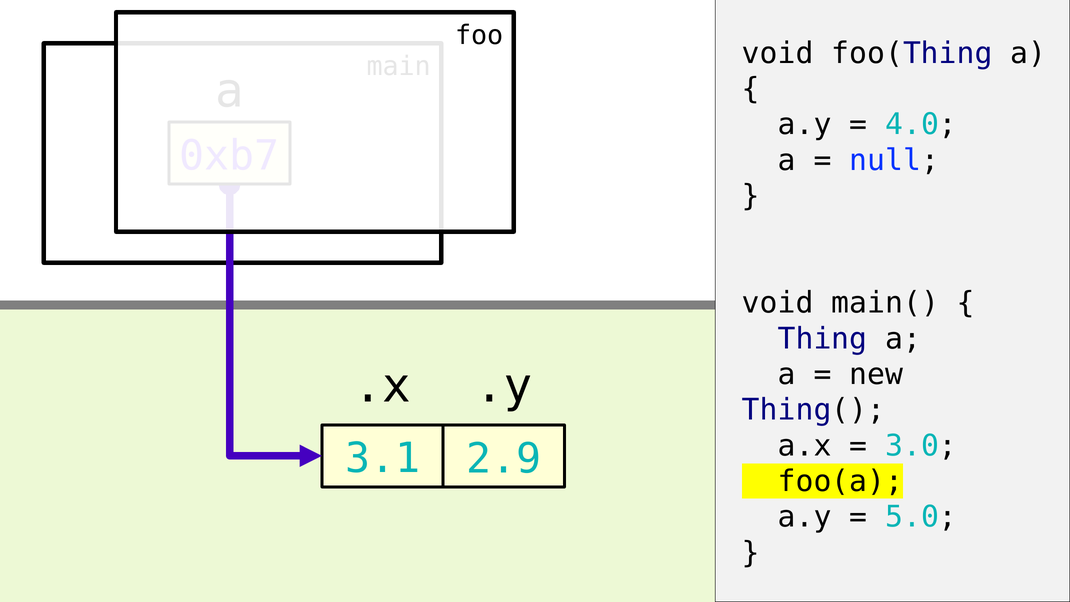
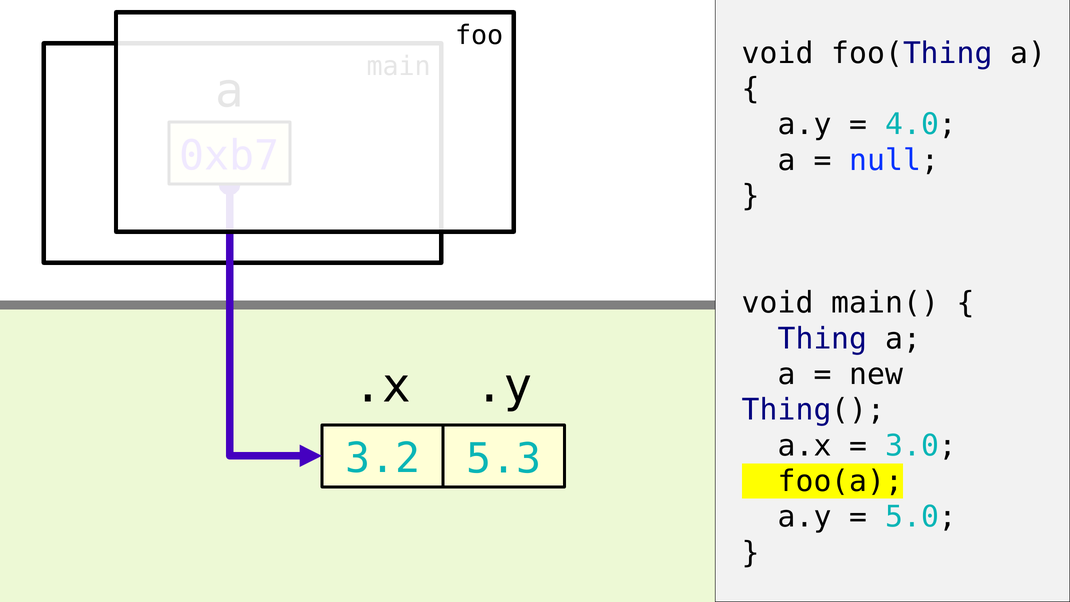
3.1: 3.1 -> 3.2
2.9: 2.9 -> 5.3
